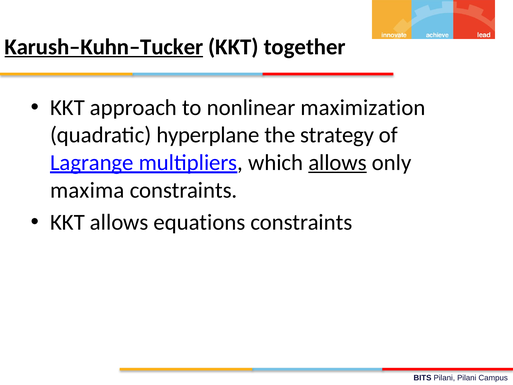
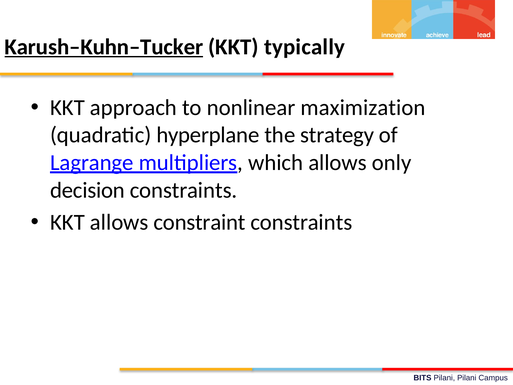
together: together -> typically
allows at (338, 162) underline: present -> none
maxima: maxima -> decision
equations: equations -> constraint
